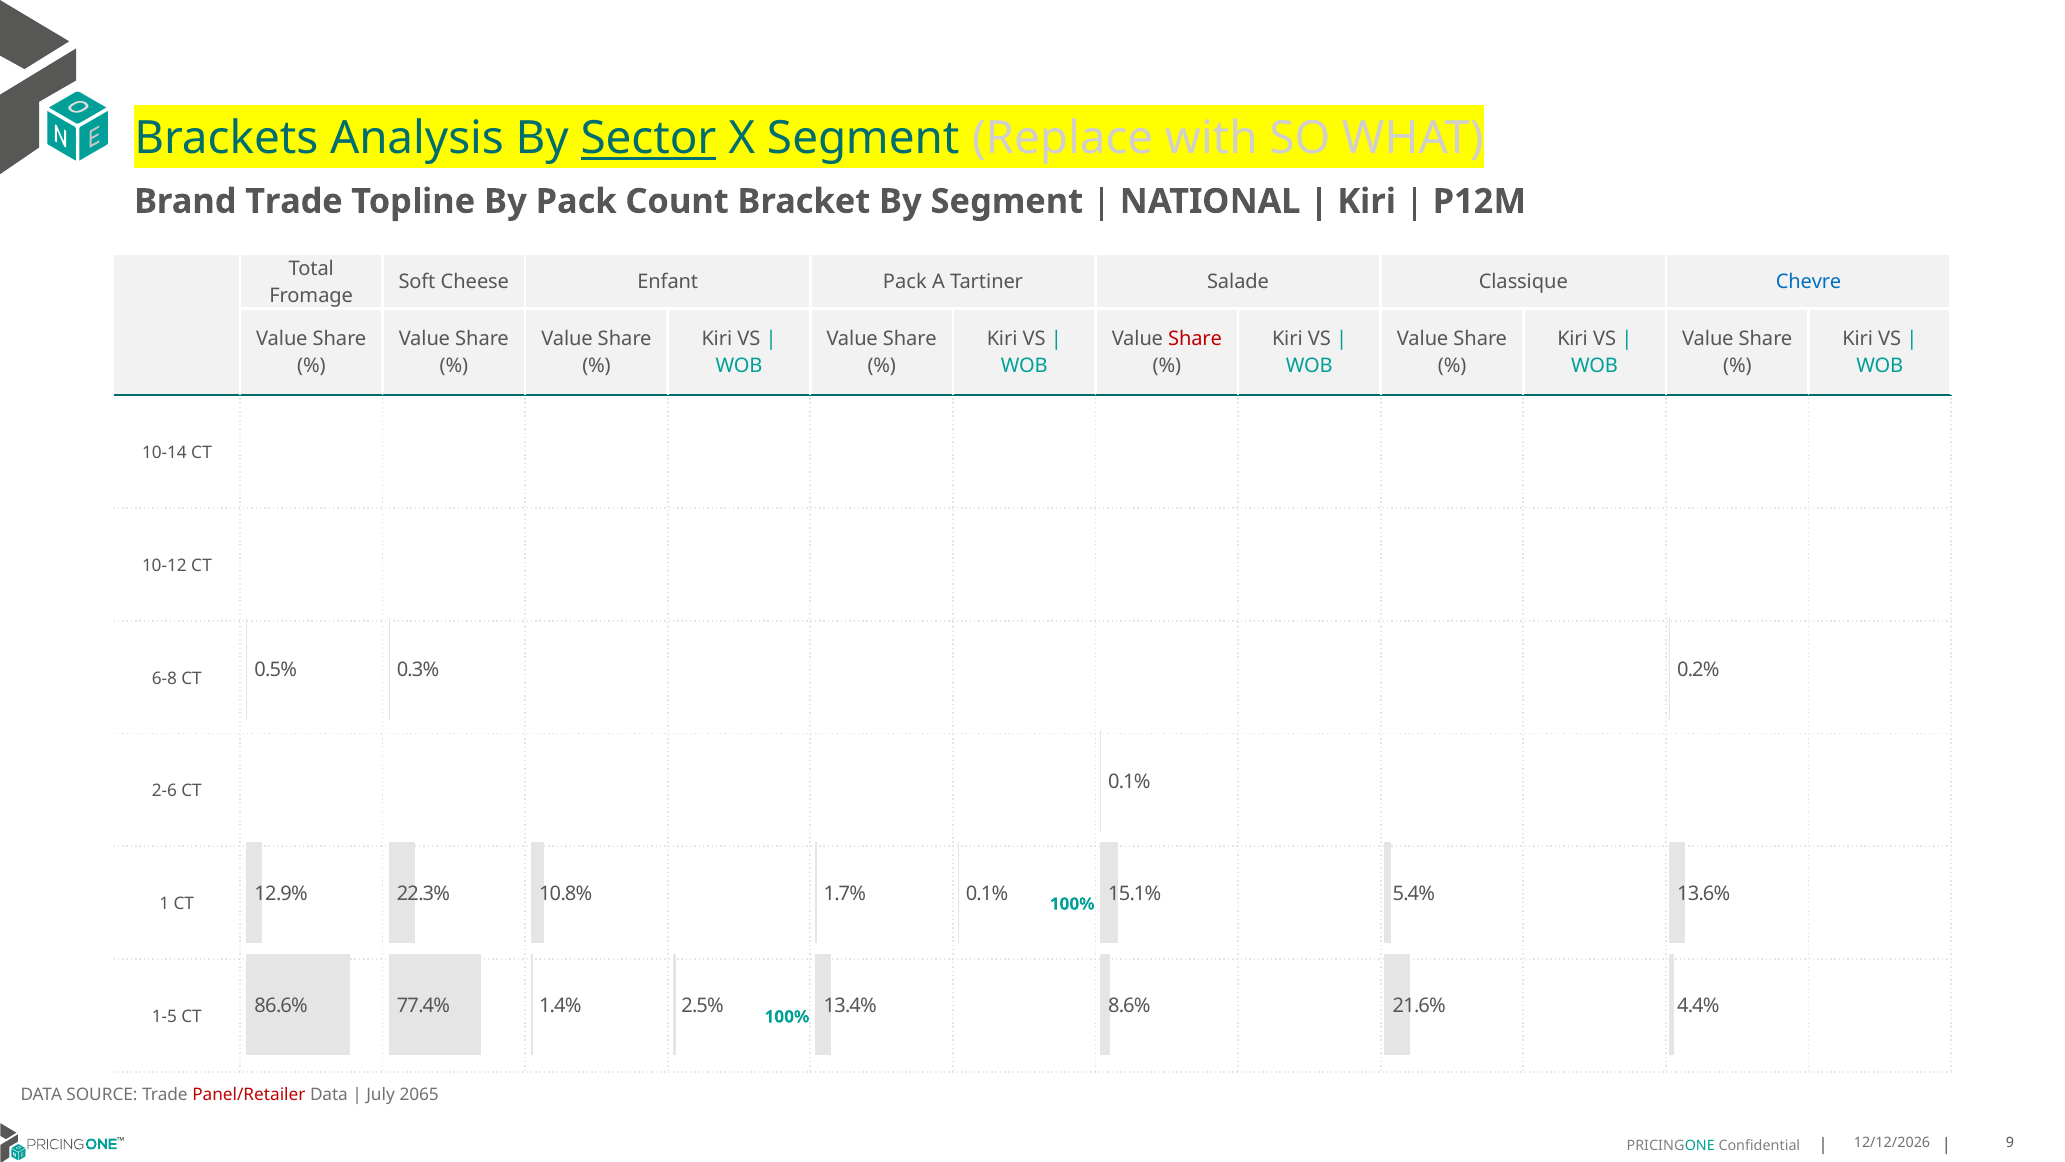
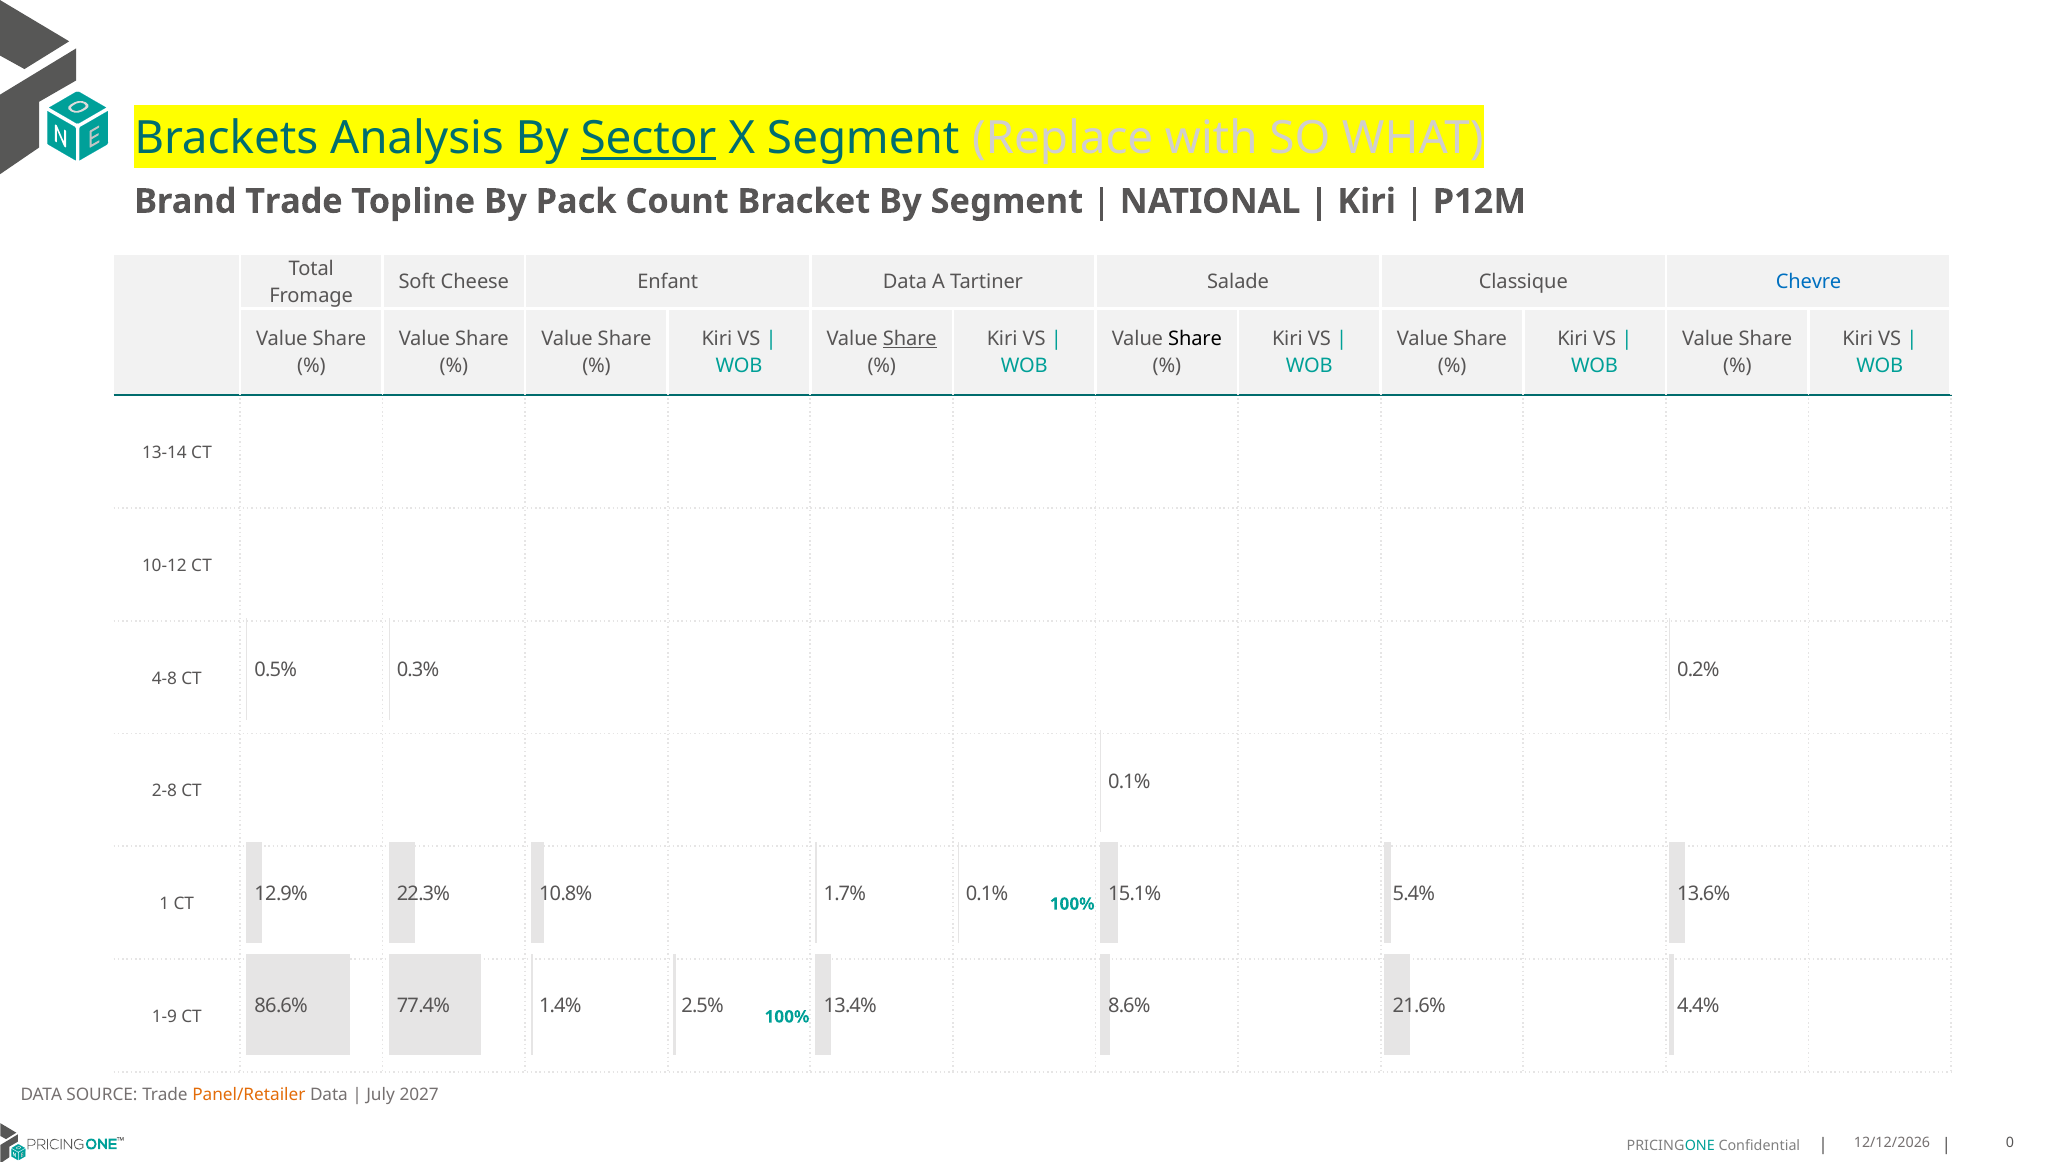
Enfant Pack: Pack -> Data
Share at (910, 339) underline: none -> present
Share at (1195, 339) colour: red -> black
10-14: 10-14 -> 13-14
6-8: 6-8 -> 4-8
2-6: 2-6 -> 2-8
1-5: 1-5 -> 1-9
Panel/Retailer colour: red -> orange
2065: 2065 -> 2027
9: 9 -> 0
